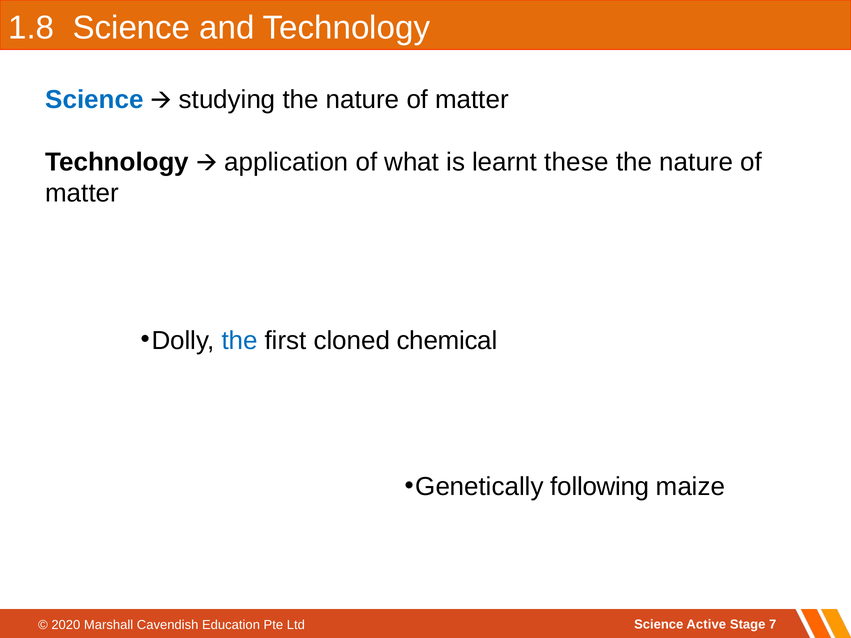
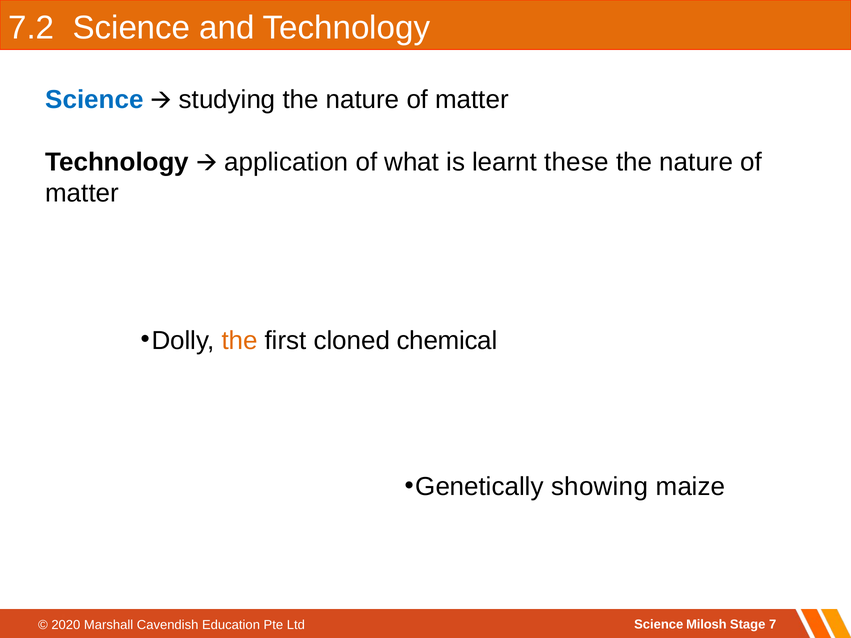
1.8: 1.8 -> 7.2
the at (240, 341) colour: blue -> orange
following: following -> showing
Active: Active -> Milosh
